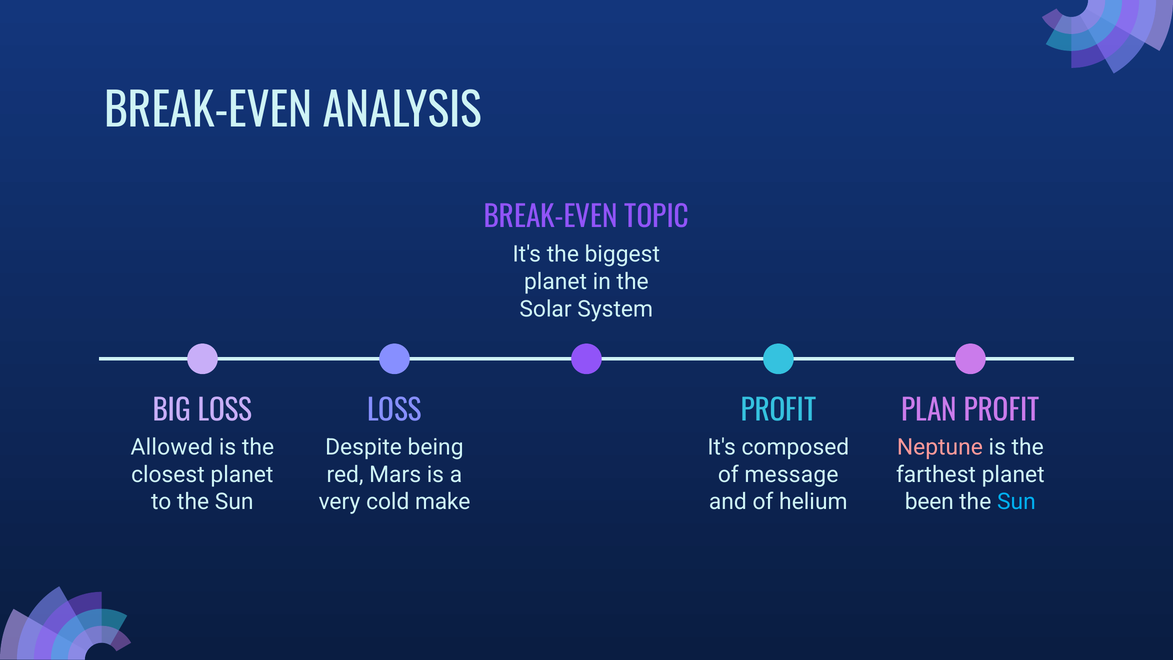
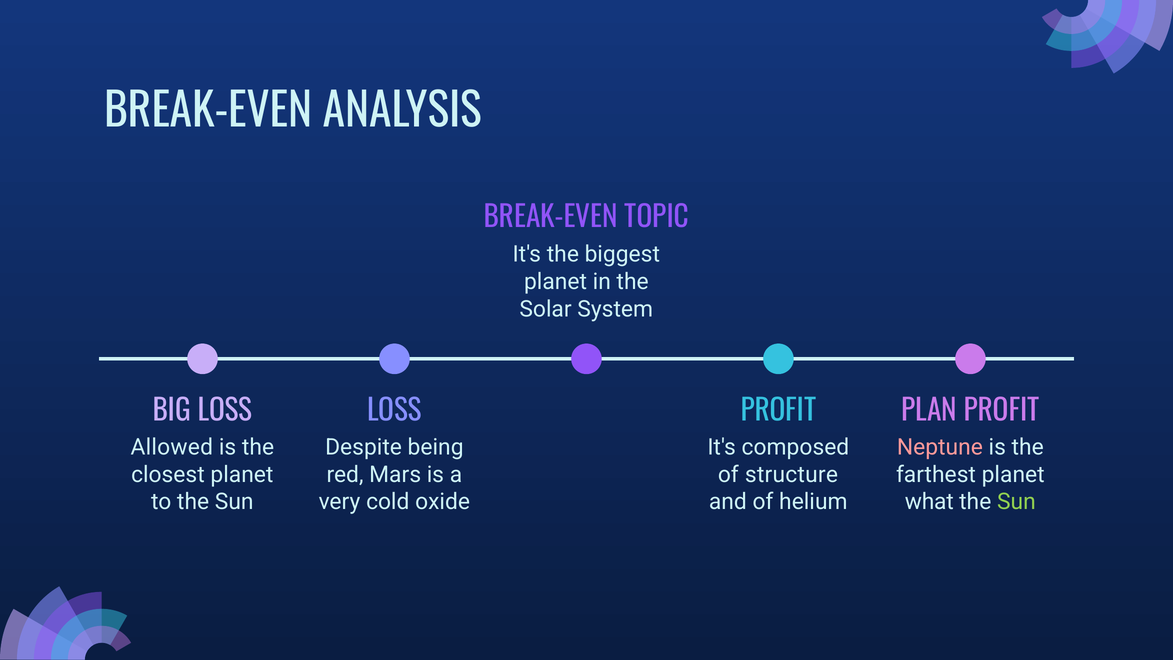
message: message -> structure
make: make -> oxide
been: been -> what
Sun at (1016, 502) colour: light blue -> light green
